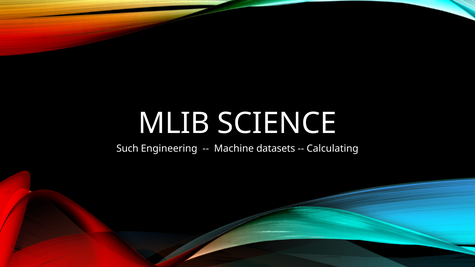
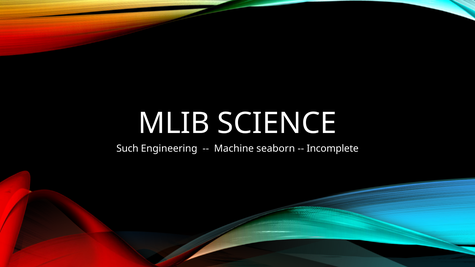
datasets: datasets -> seaborn
Calculating: Calculating -> Incomplete
